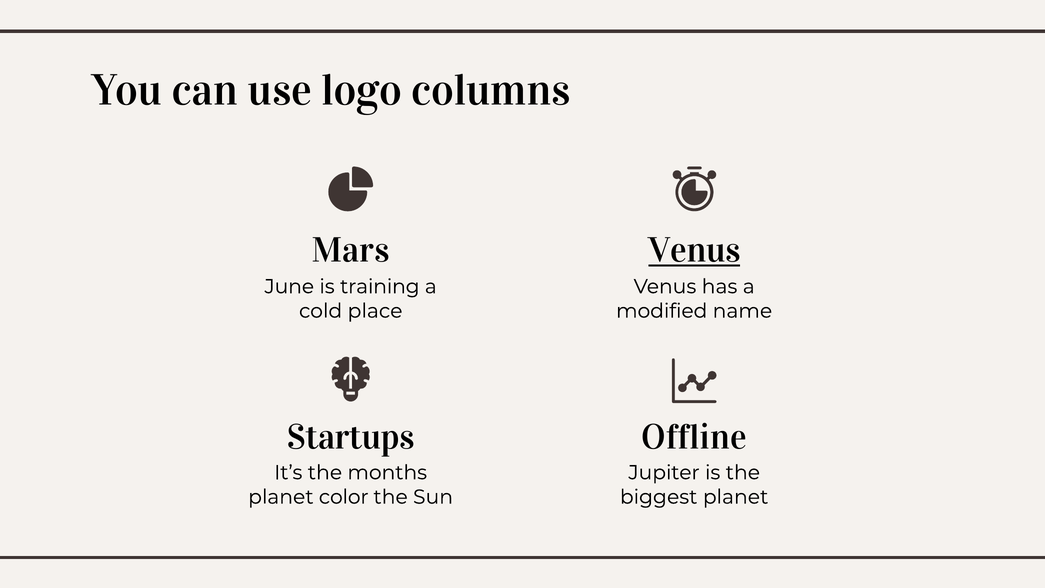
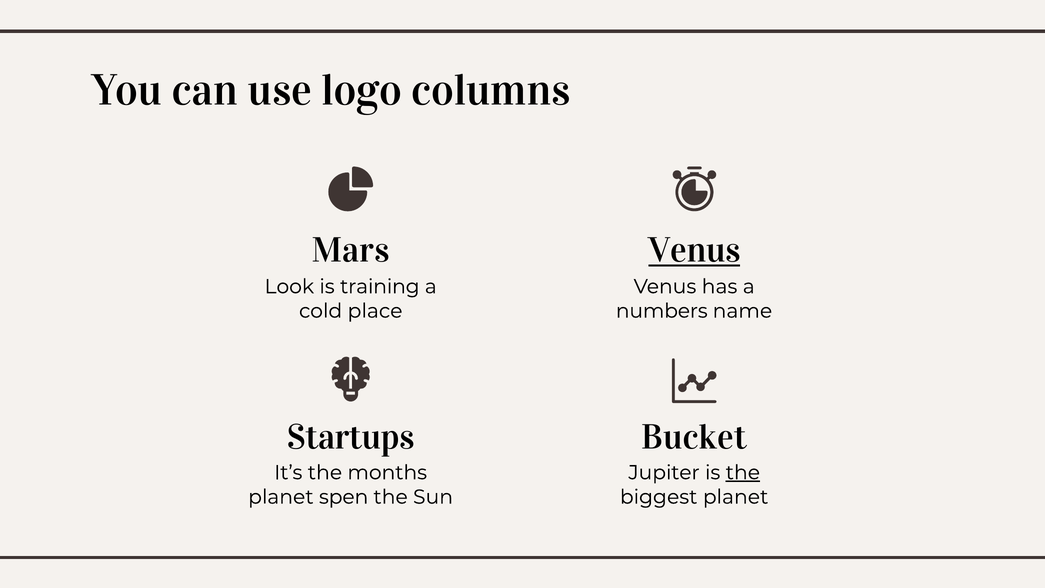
June: June -> Look
modified: modified -> numbers
Offline: Offline -> Bucket
the at (743, 472) underline: none -> present
color: color -> spen
